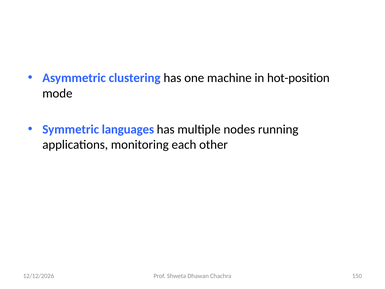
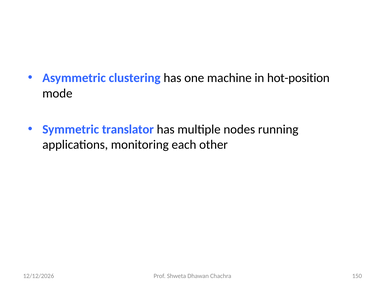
languages: languages -> translator
